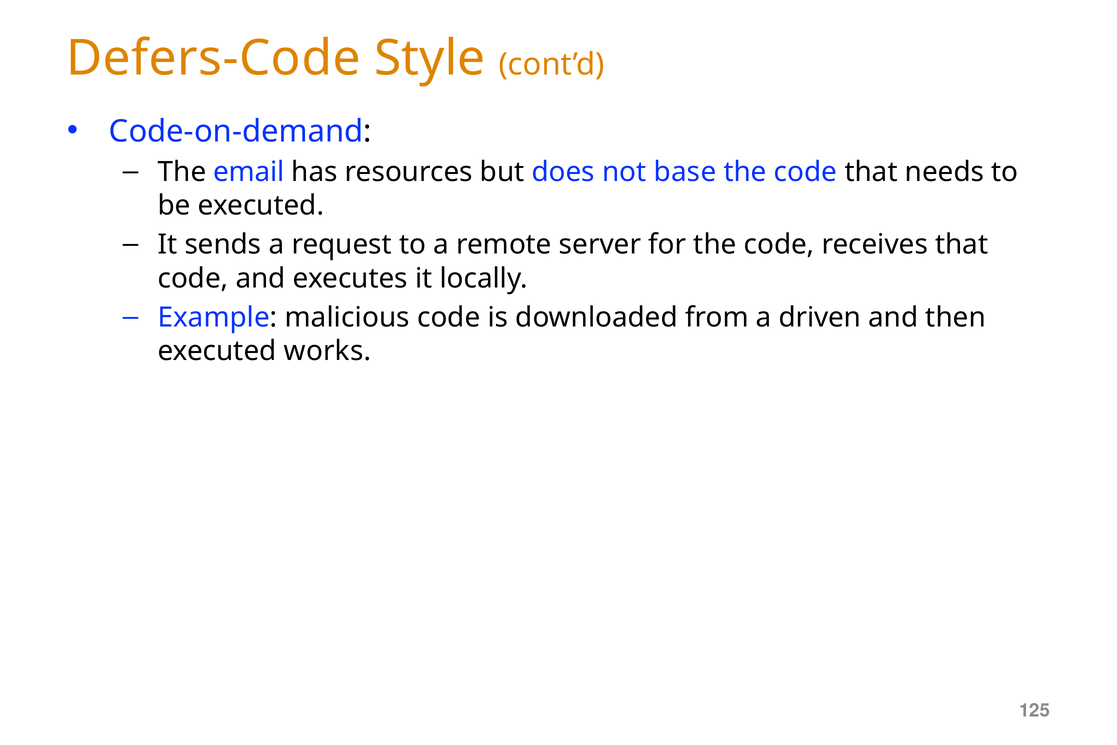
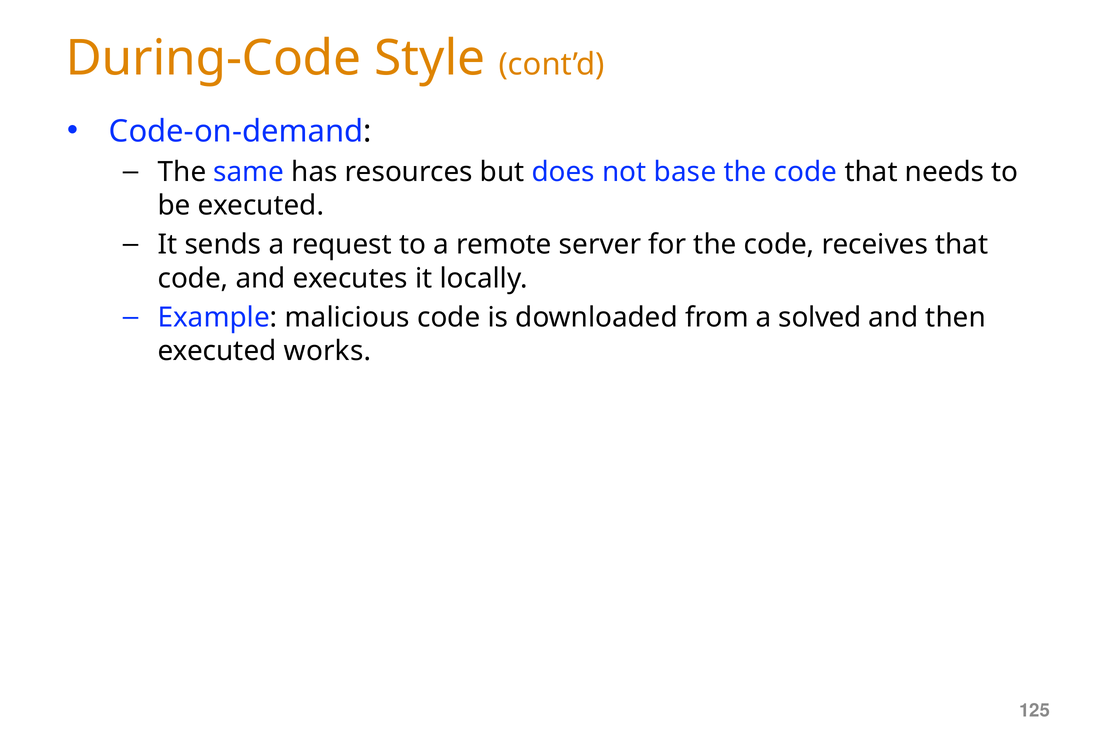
Defers-Code: Defers-Code -> During-Code
email: email -> same
driven: driven -> solved
